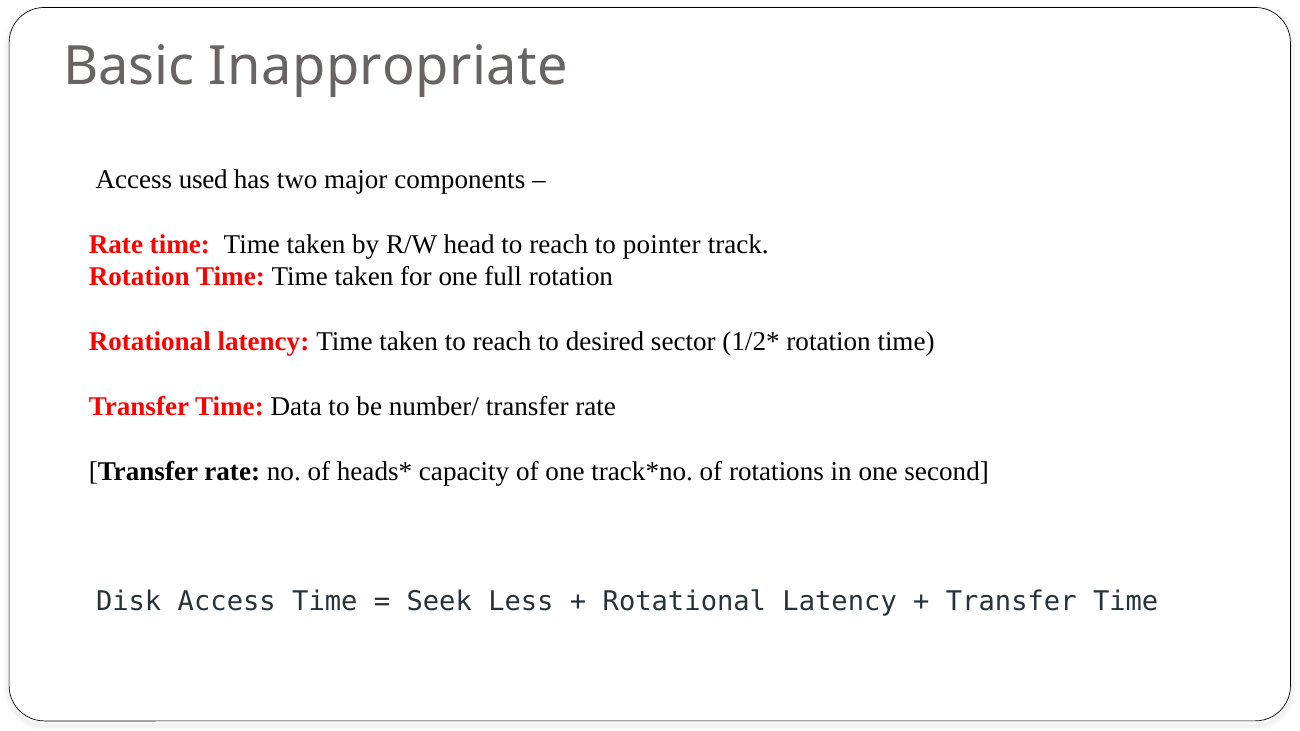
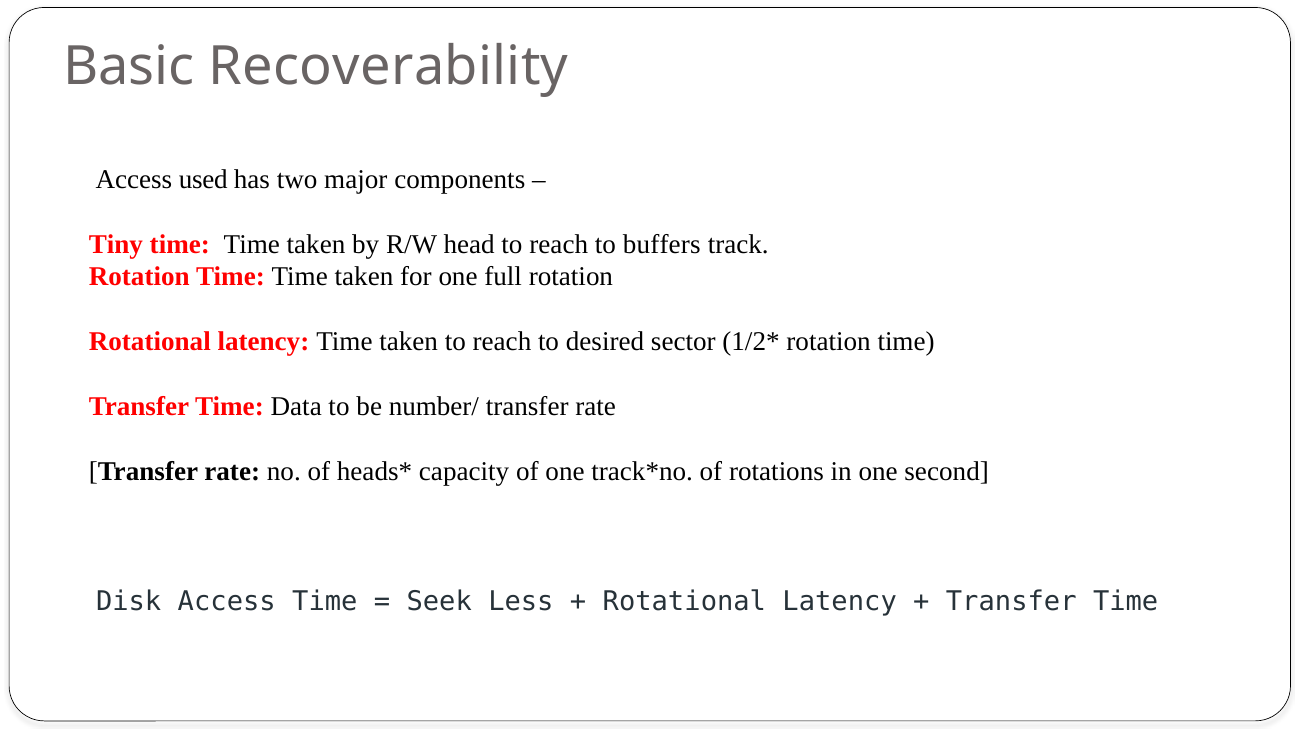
Inappropriate: Inappropriate -> Recoverability
Rate at (116, 245): Rate -> Tiny
pointer: pointer -> buffers
